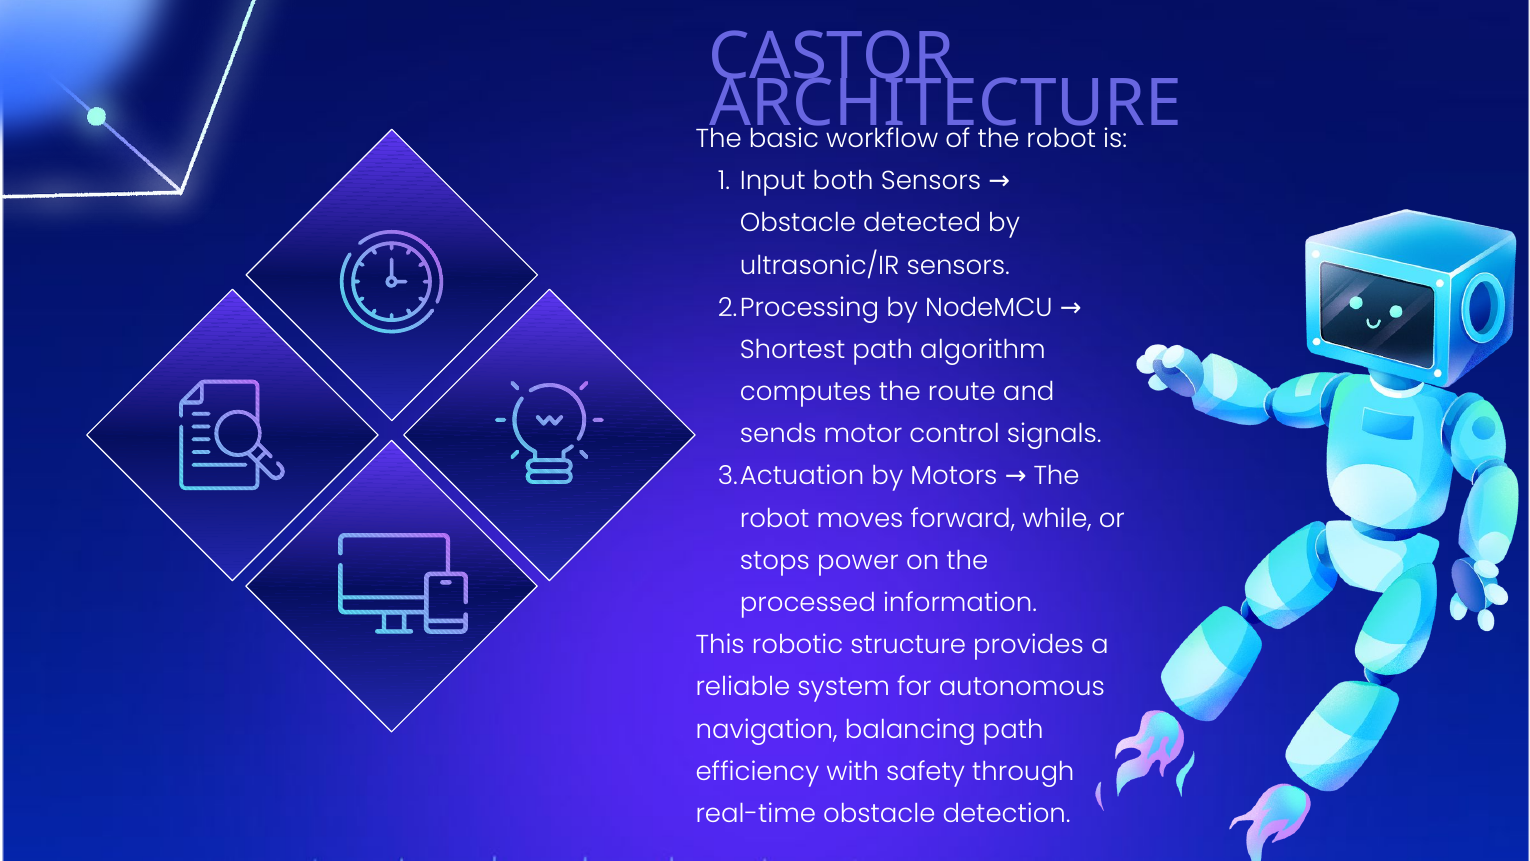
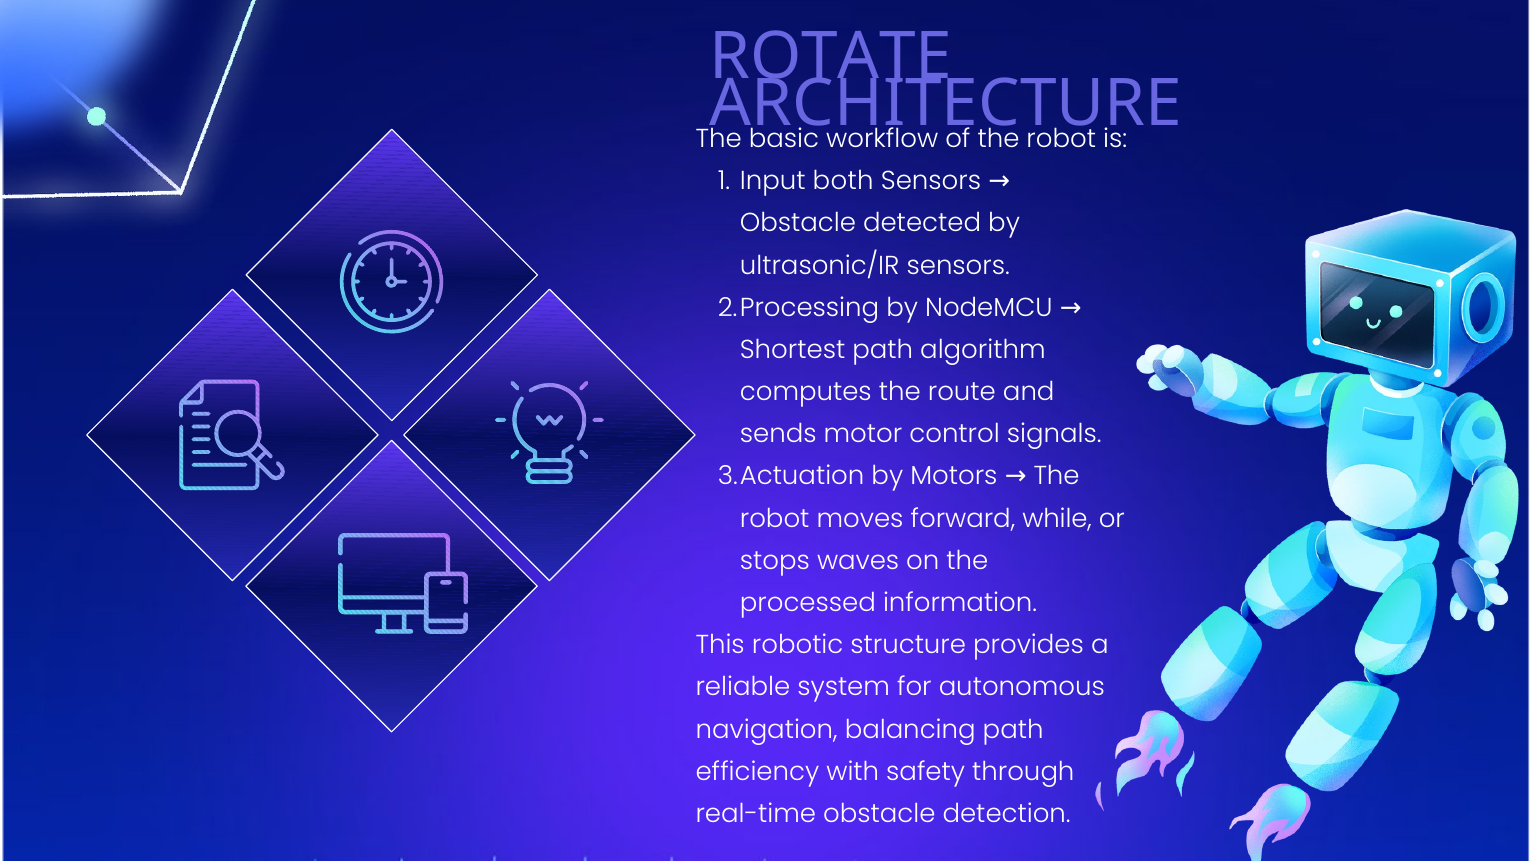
CASTOR: CASTOR -> ROTATE
power: power -> waves
